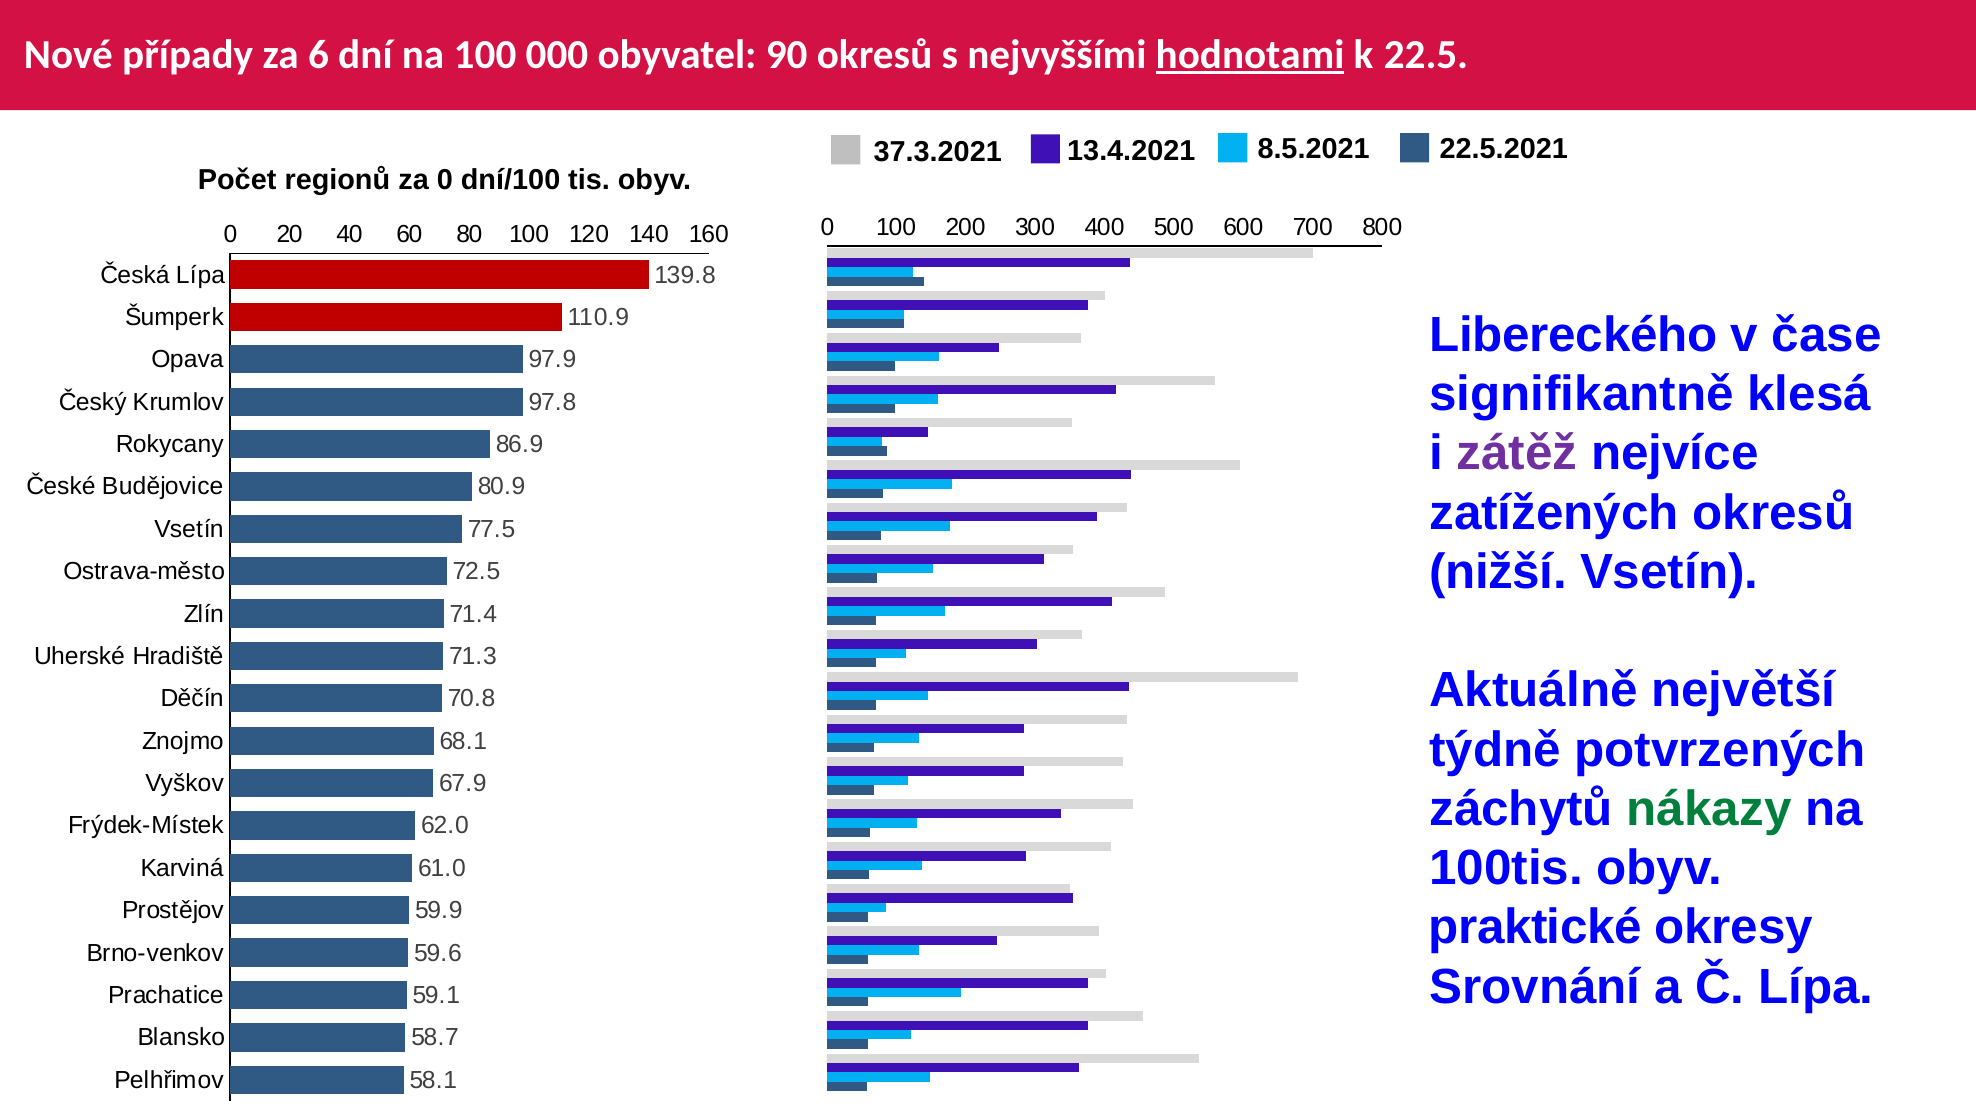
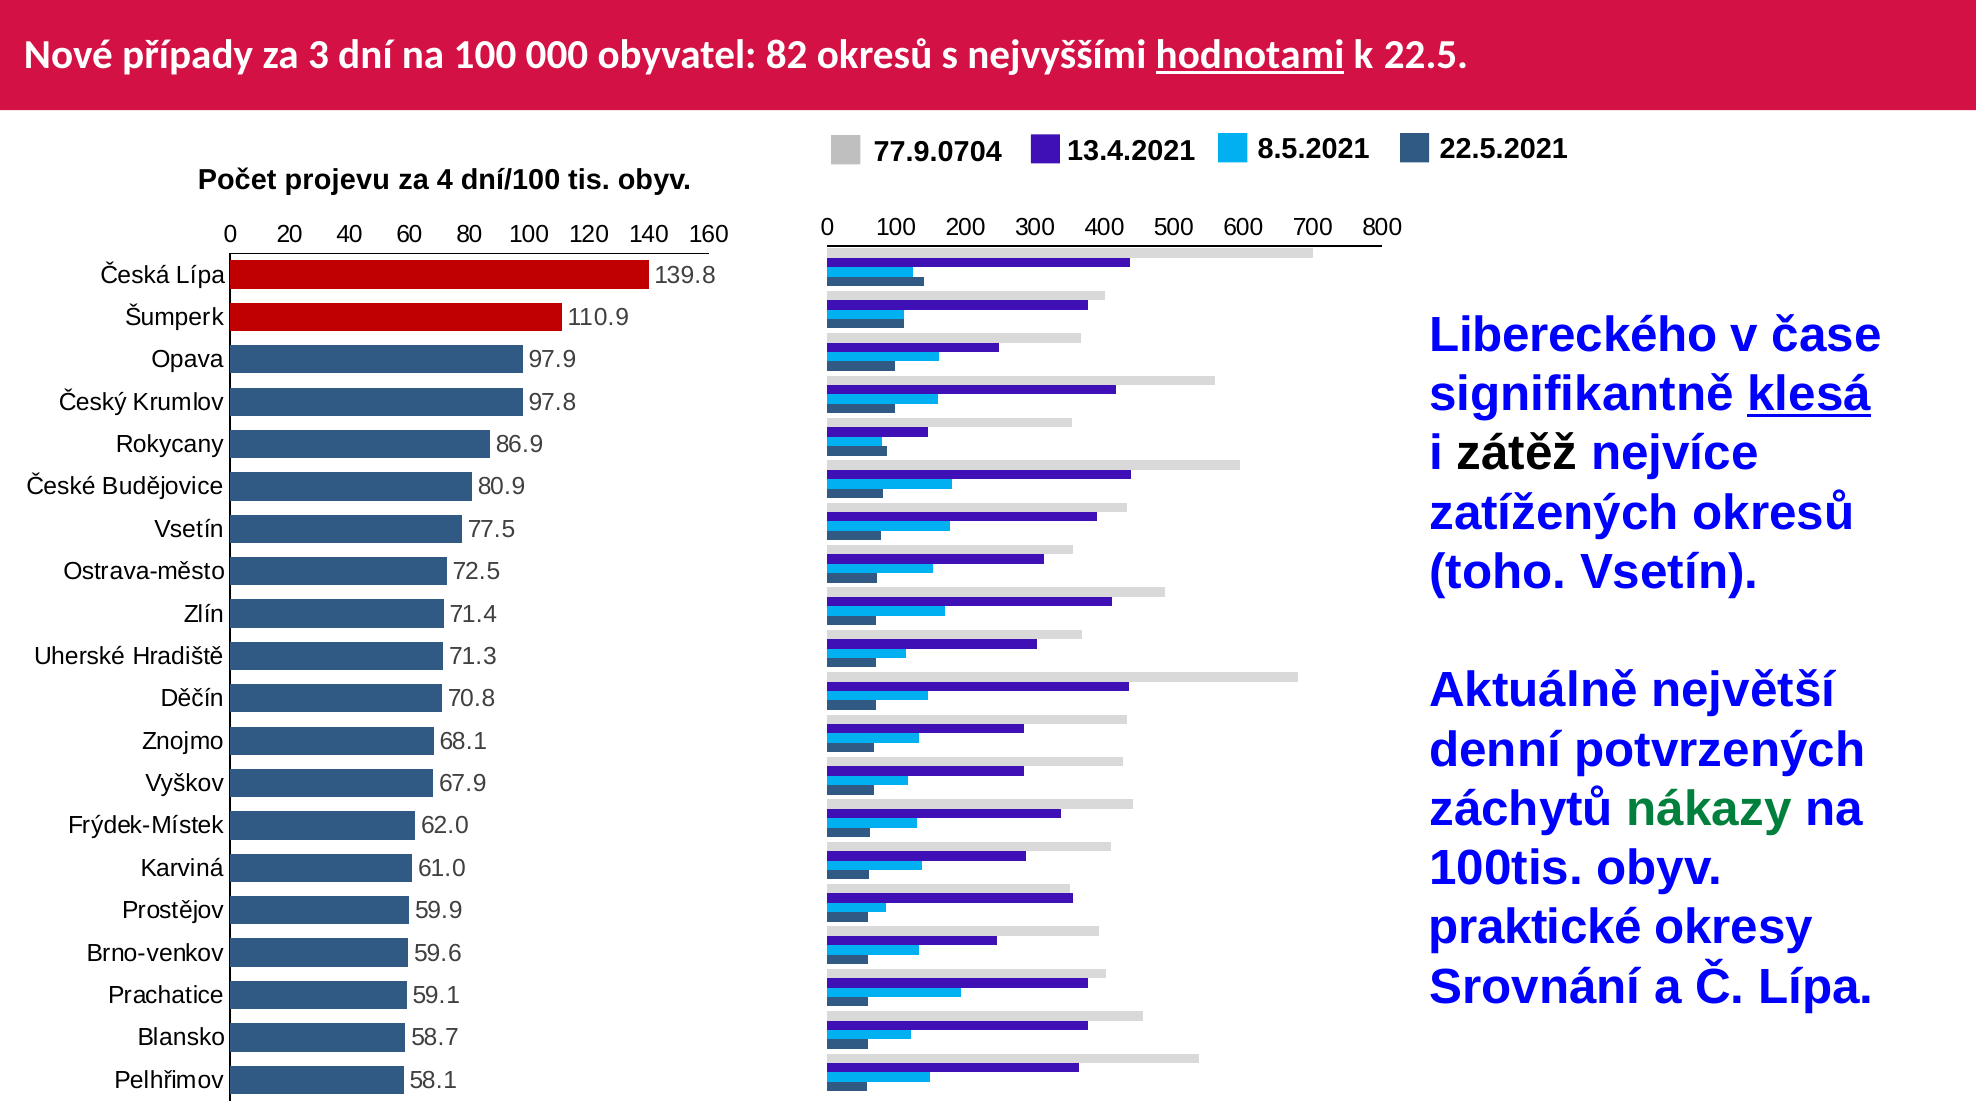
6: 6 -> 3
90: 90 -> 82
37.3.2021: 37.3.2021 -> 77.9.0704
regionů: regionů -> projevu
za 0: 0 -> 4
klesá underline: none -> present
zátěž colour: purple -> black
nižší: nižší -> toho
týdně: týdně -> denní
